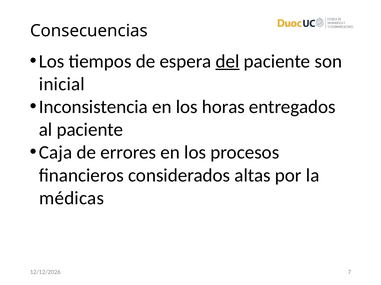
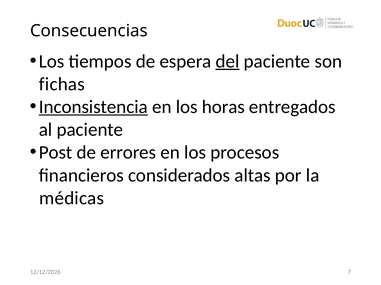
inicial: inicial -> fichas
Inconsistencia underline: none -> present
Caja: Caja -> Post
